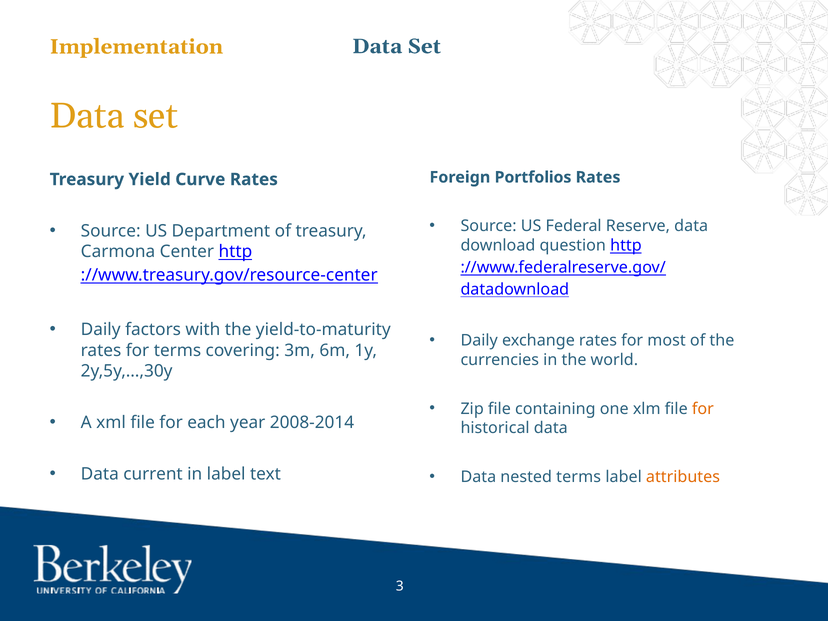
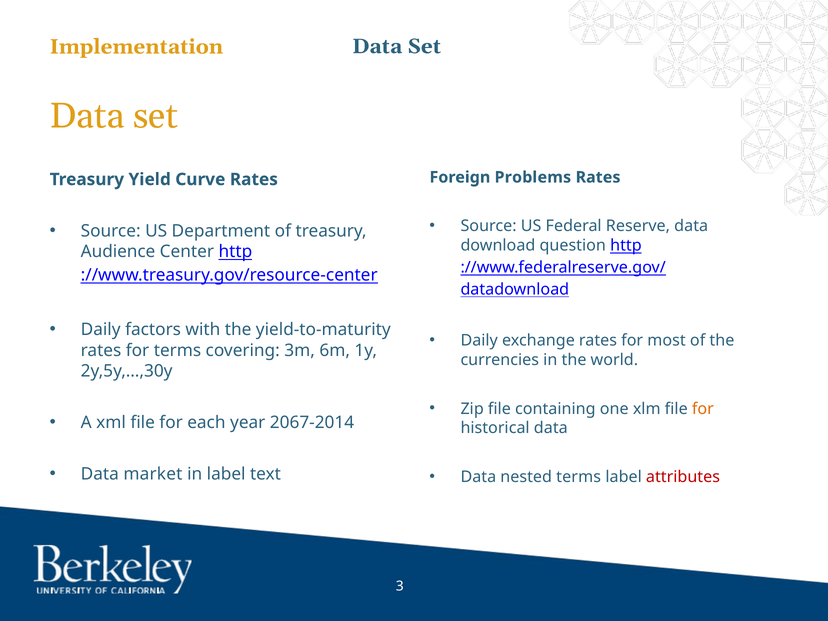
Portfolios: Portfolios -> Problems
Carmona: Carmona -> Audience
2008-2014: 2008-2014 -> 2067-2014
current: current -> market
attributes colour: orange -> red
